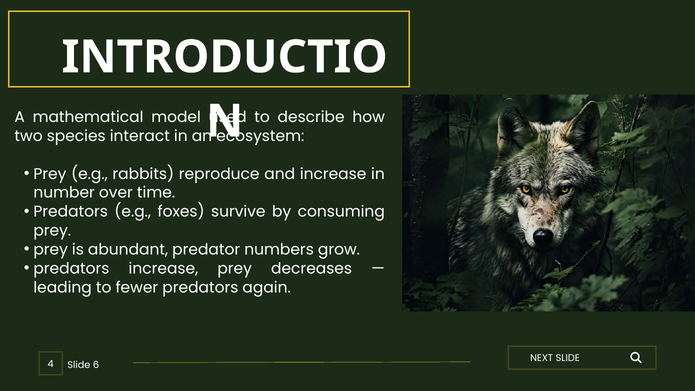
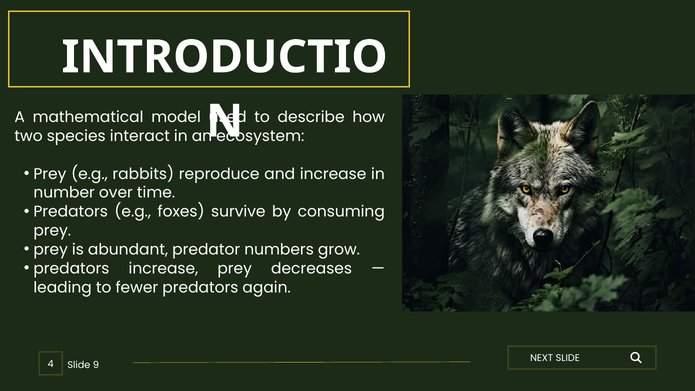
6: 6 -> 9
